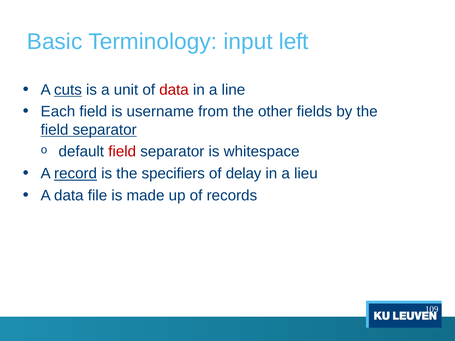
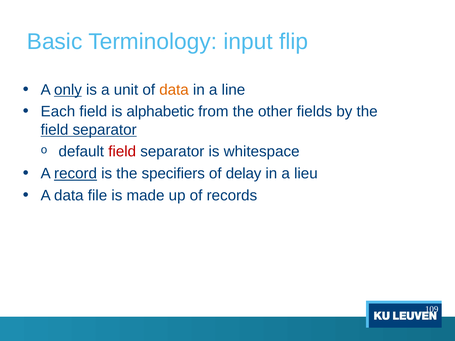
left: left -> flip
cuts: cuts -> only
data at (174, 90) colour: red -> orange
username: username -> alphabetic
